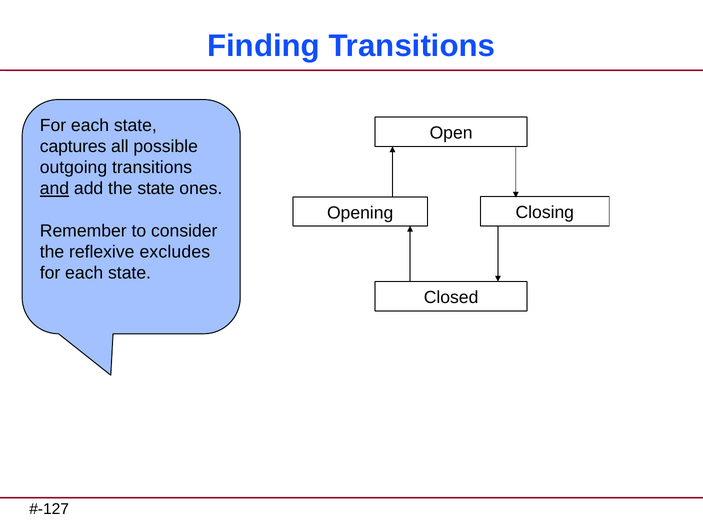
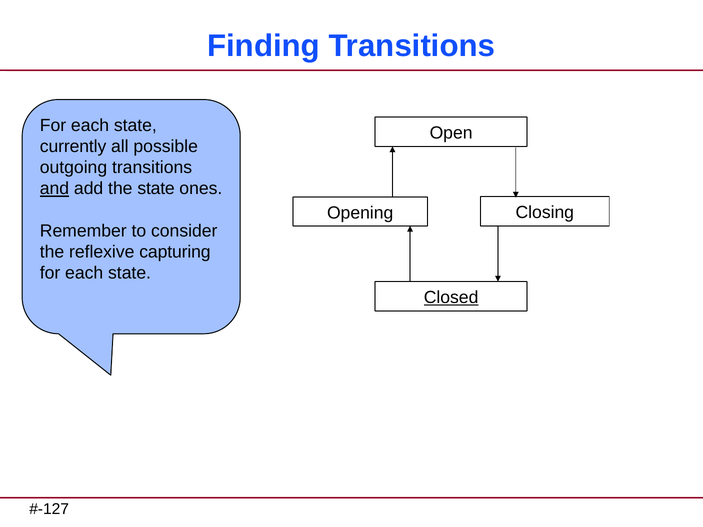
captures: captures -> currently
excludes: excludes -> capturing
Closed underline: none -> present
